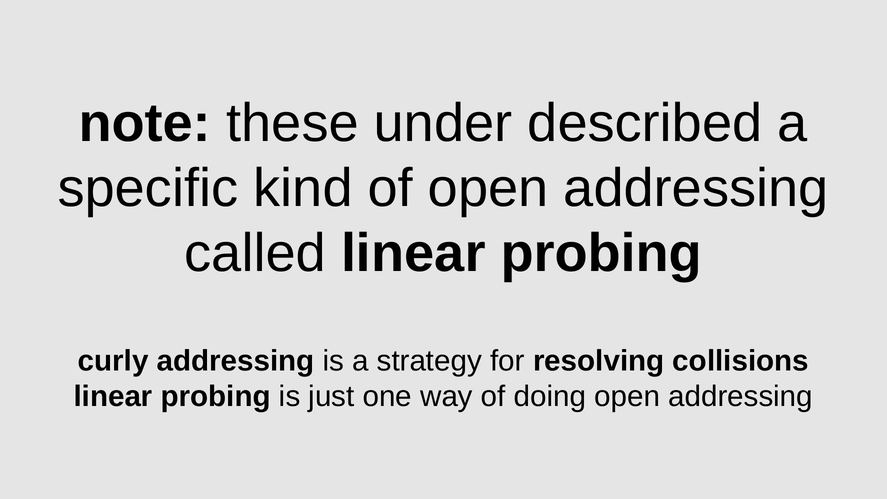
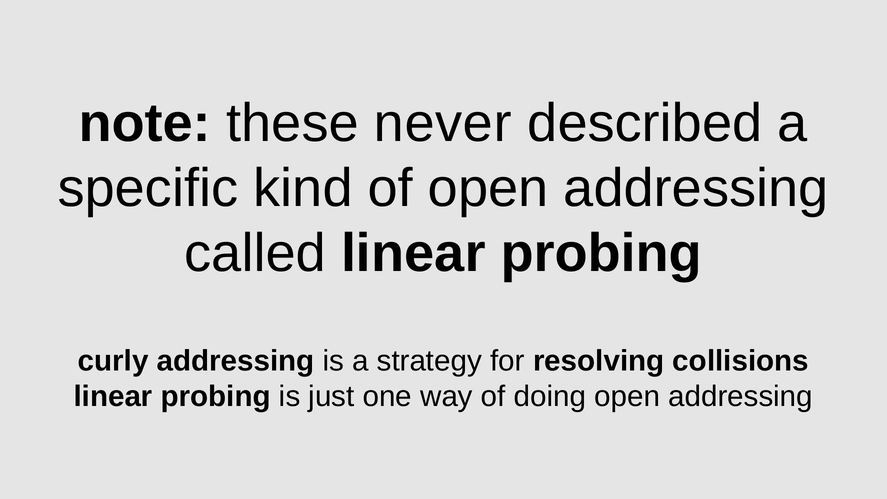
under: under -> never
